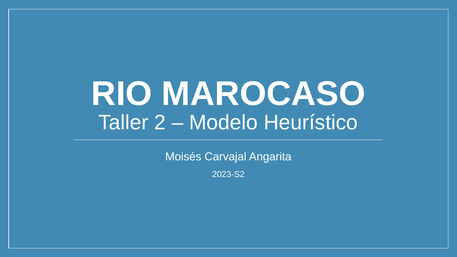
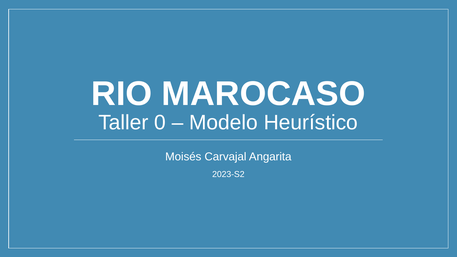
2: 2 -> 0
